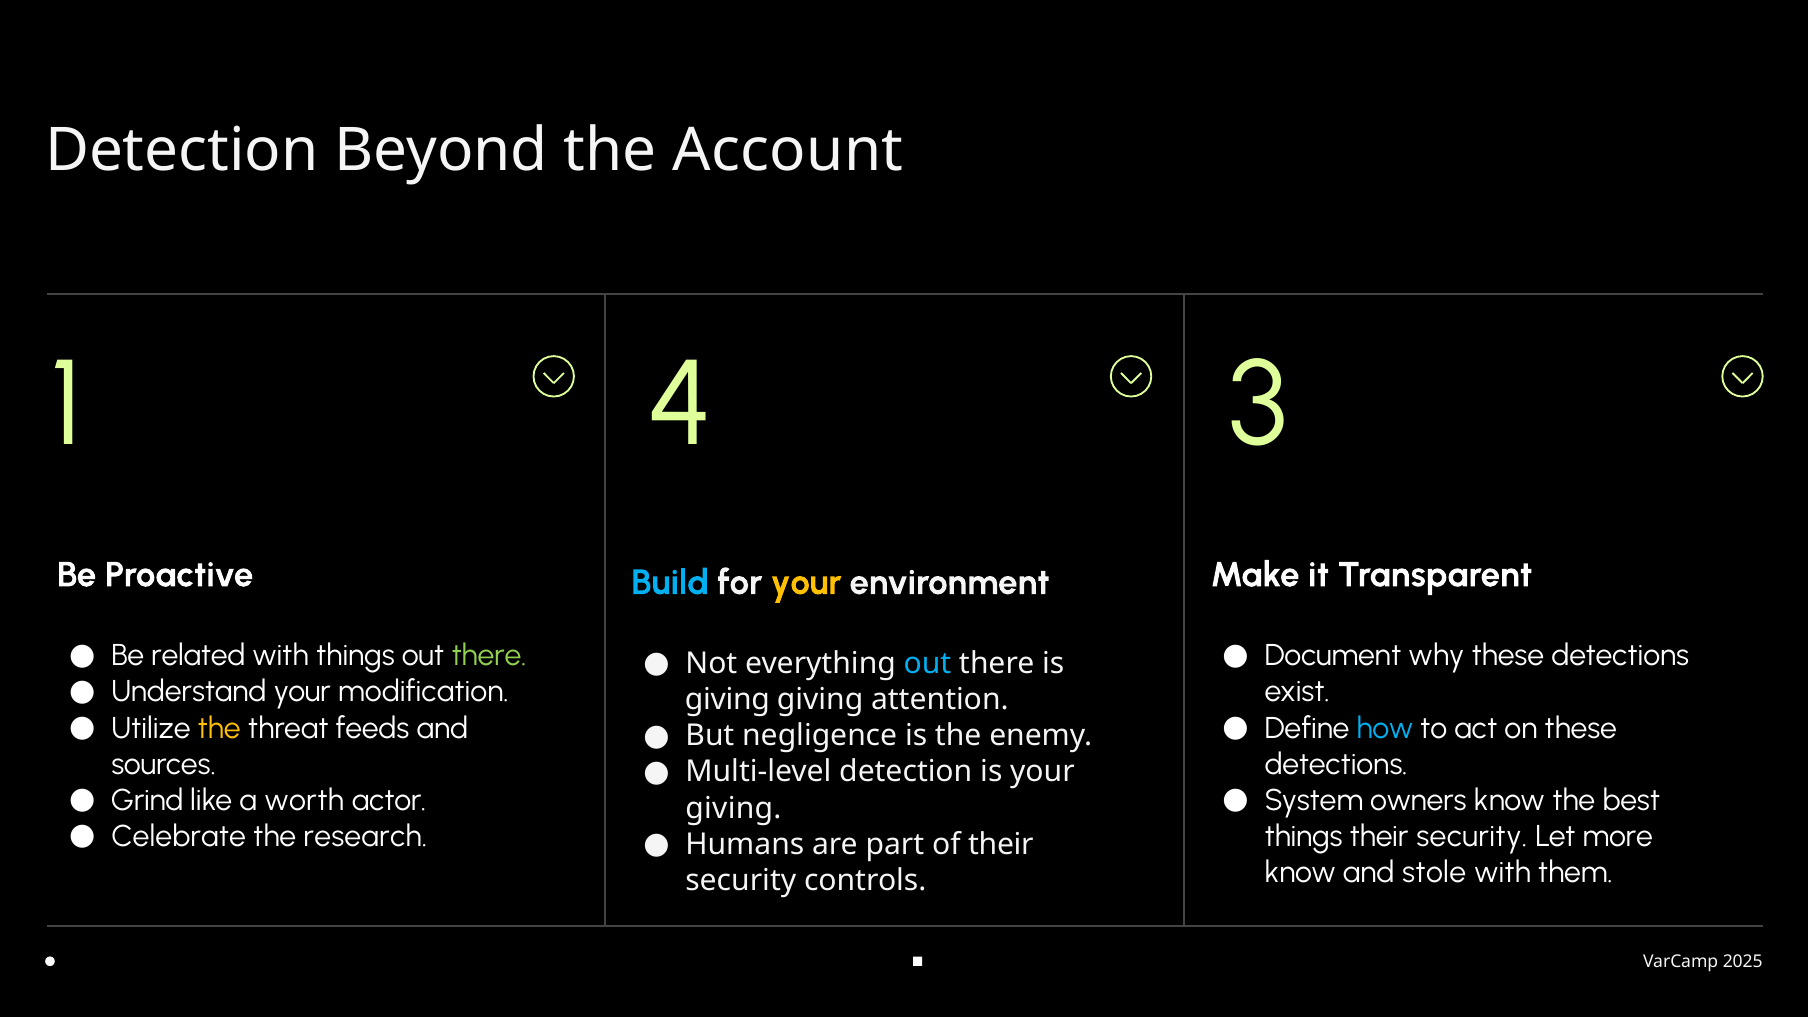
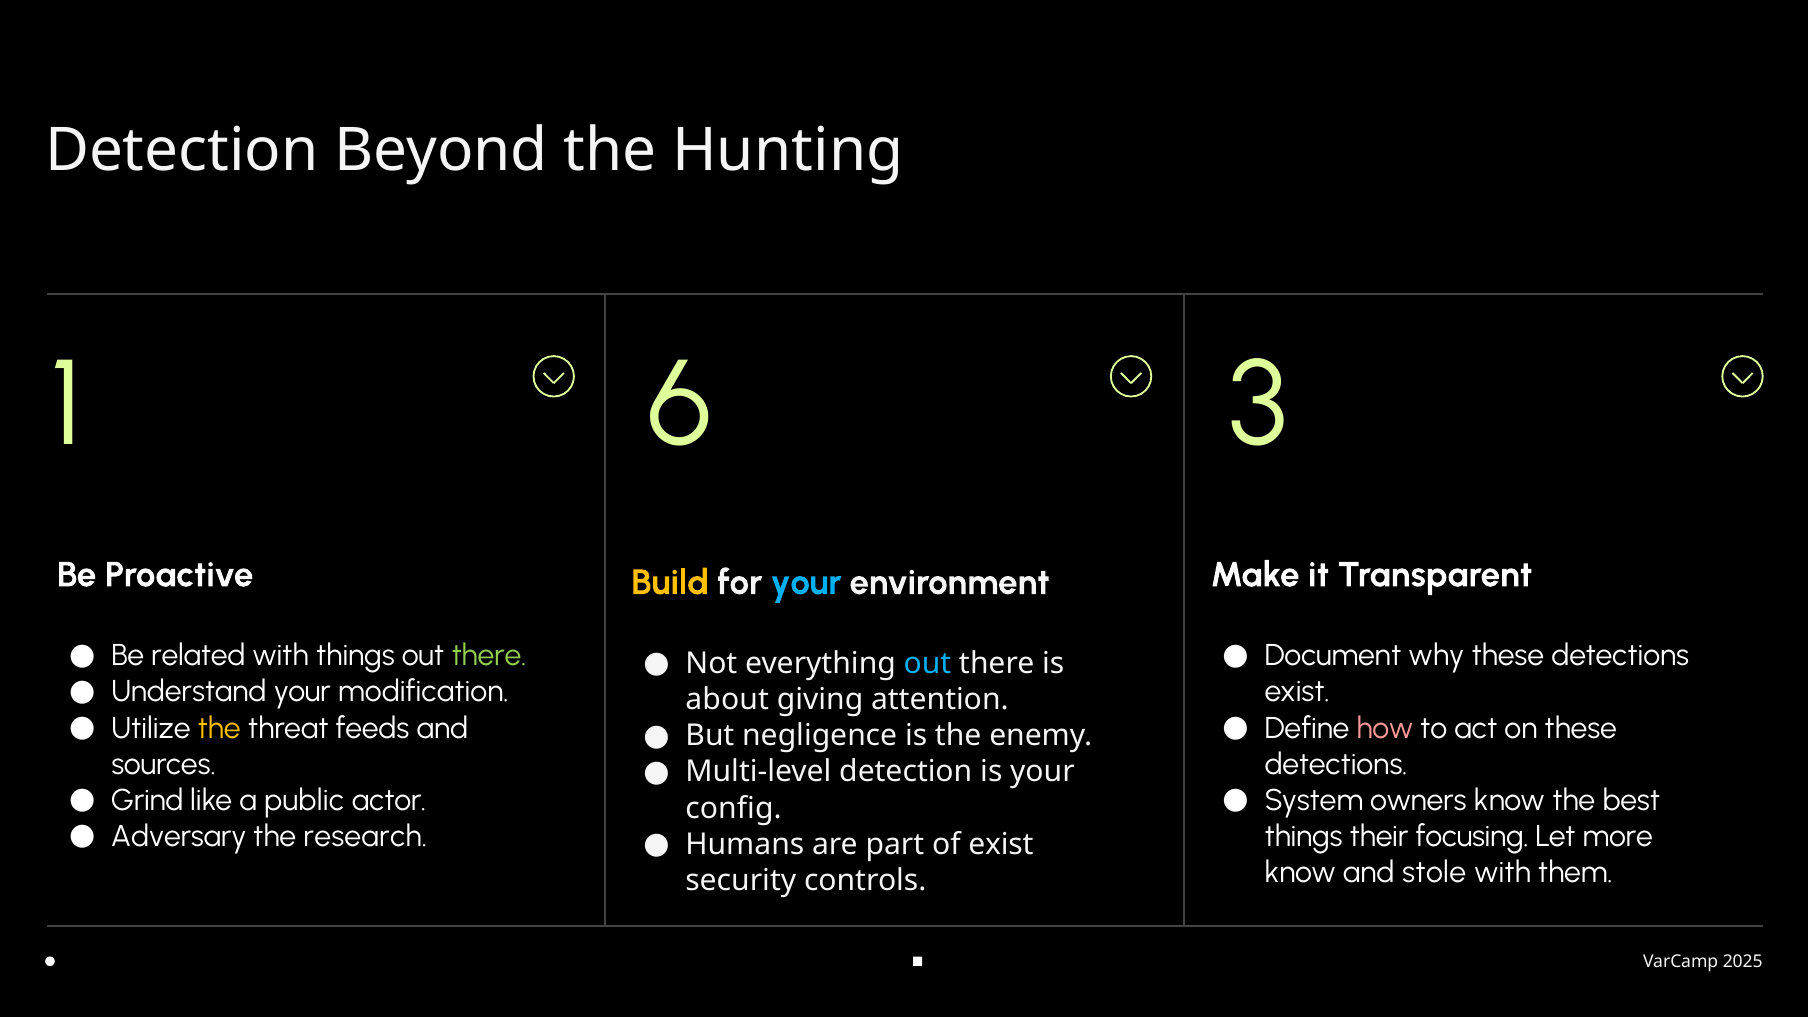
Account: Account -> Hunting
4: 4 -> 6
Build colour: light blue -> yellow
your at (806, 582) colour: yellow -> light blue
giving at (727, 700): giving -> about
how colour: light blue -> pink
worth: worth -> public
giving at (733, 808): giving -> config
Celebrate: Celebrate -> Adversary
security at (1472, 837): security -> focusing
of their: their -> exist
